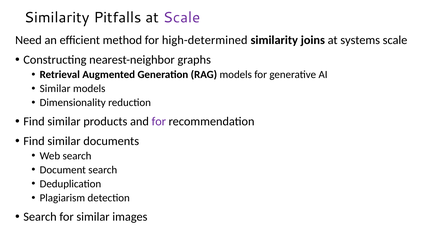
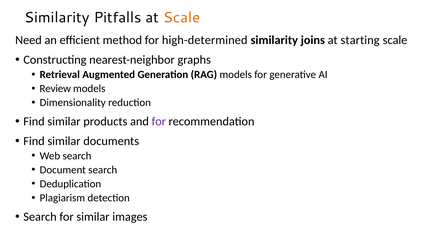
Scale at (182, 18) colour: purple -> orange
systems: systems -> starting
Similar at (55, 89): Similar -> Review
